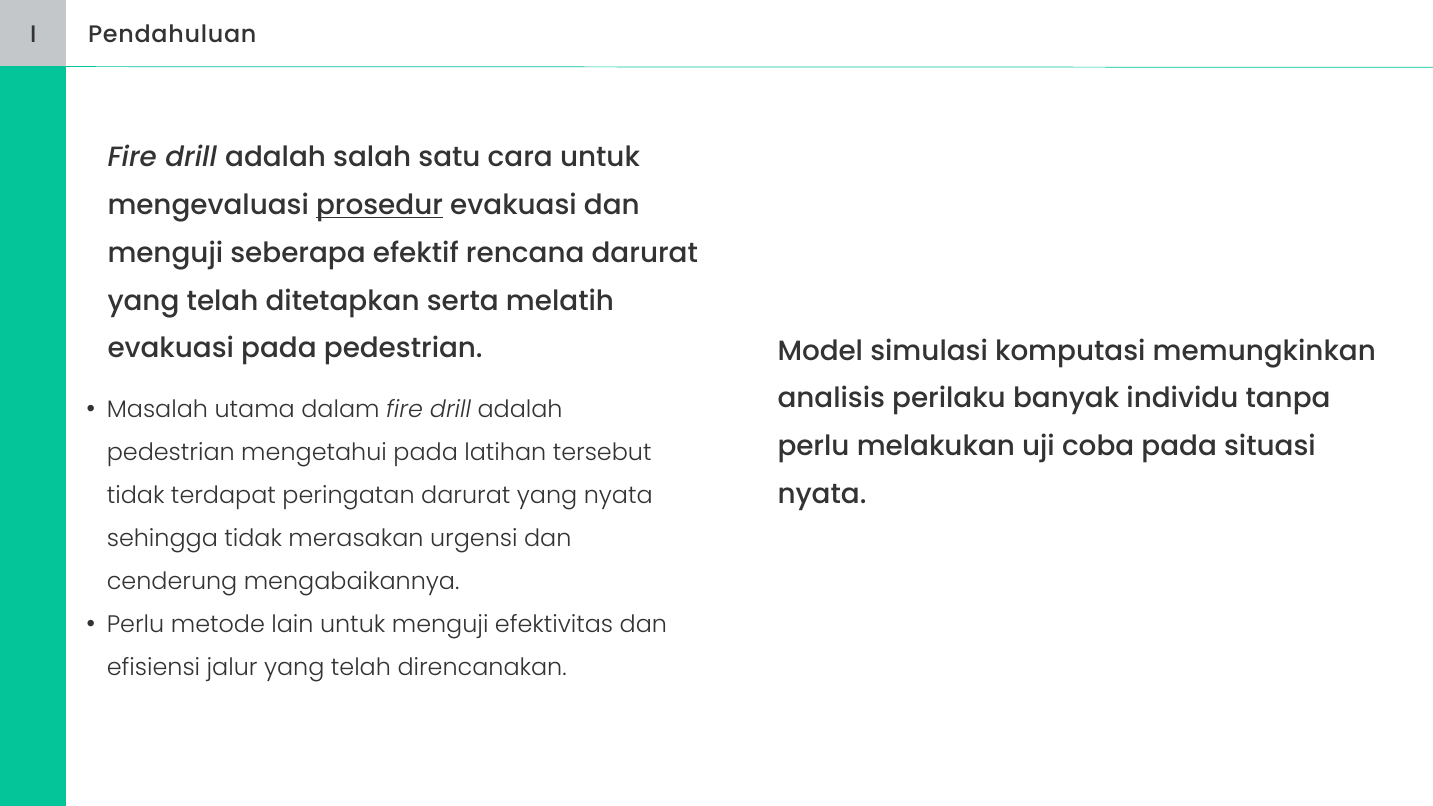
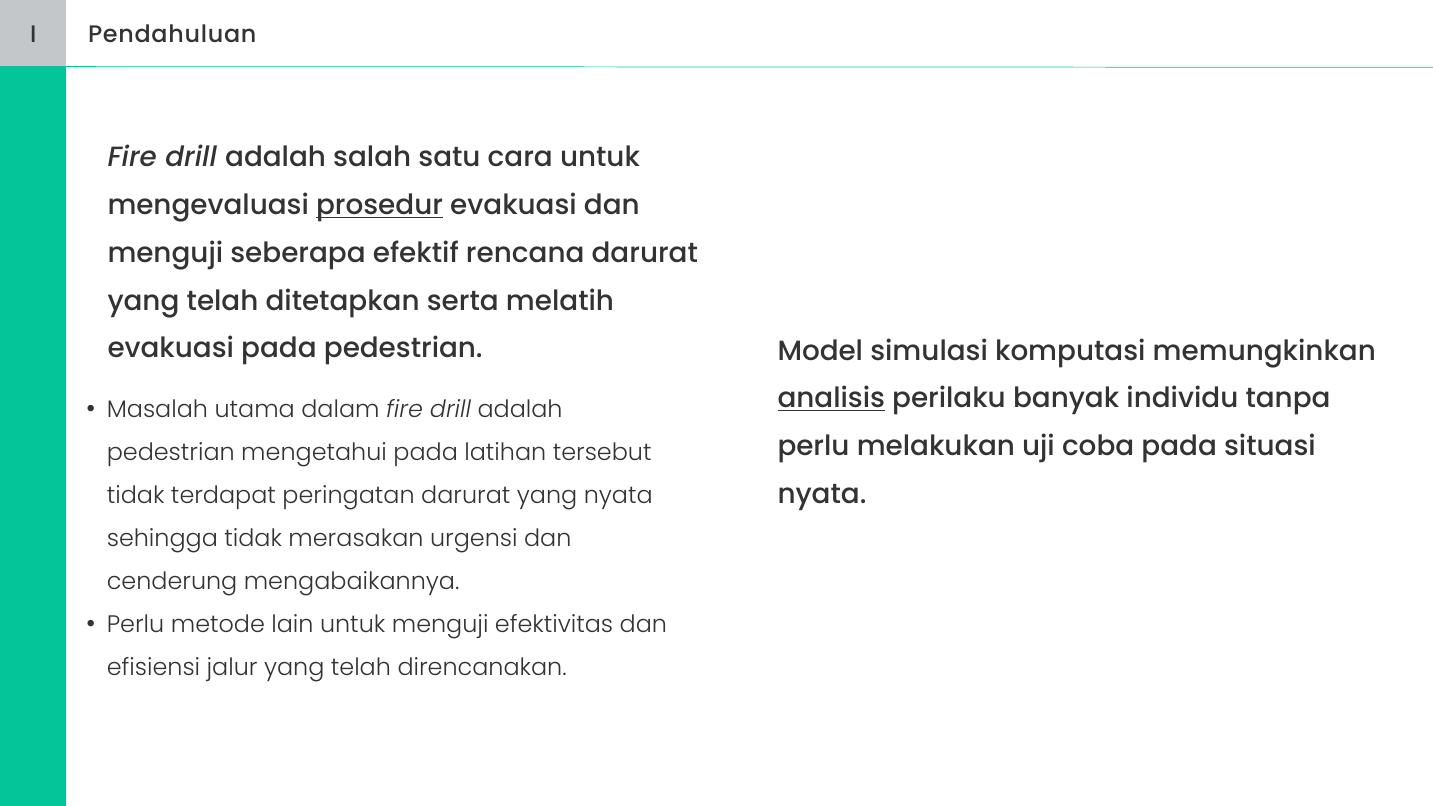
analisis underline: none -> present
